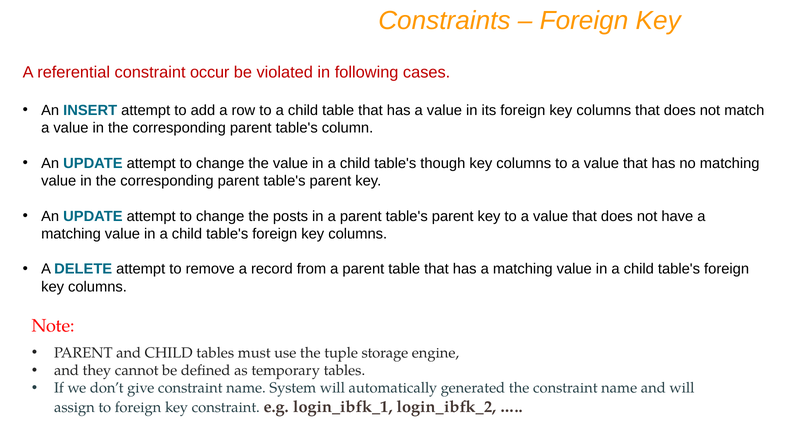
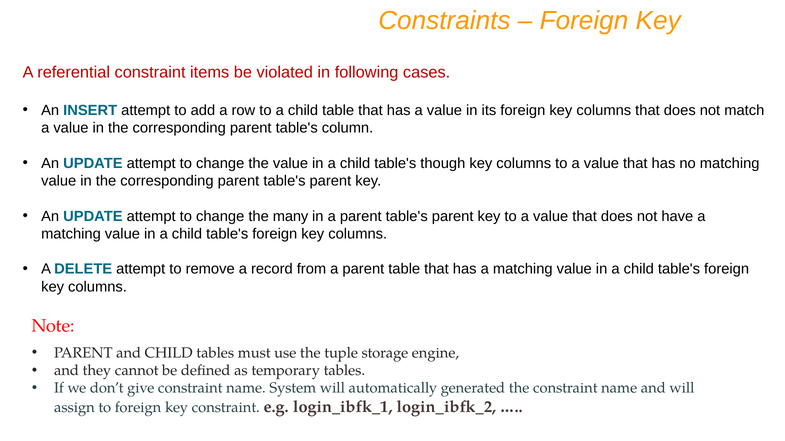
occur: occur -> items
posts: posts -> many
